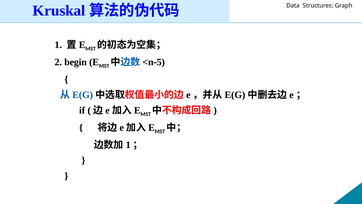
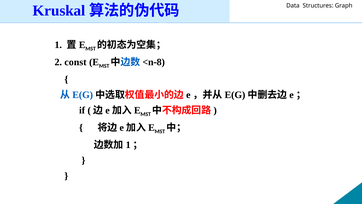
begin: begin -> const
5: 5 -> 8
